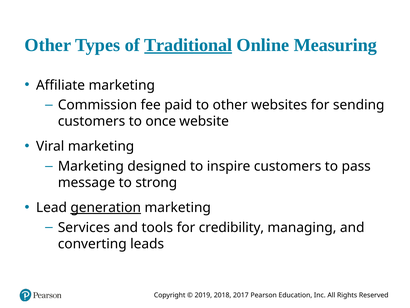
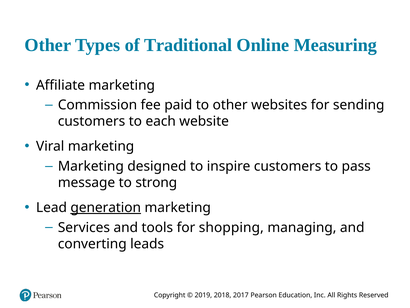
Traditional underline: present -> none
once: once -> each
credibility: credibility -> shopping
